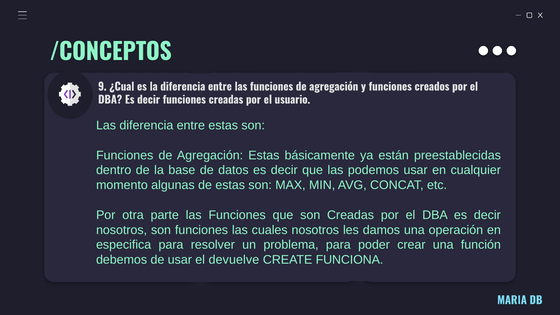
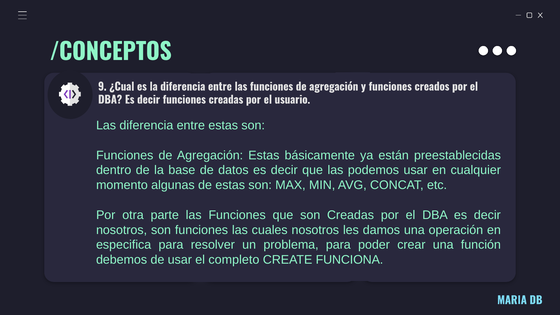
devuelve: devuelve -> completo
